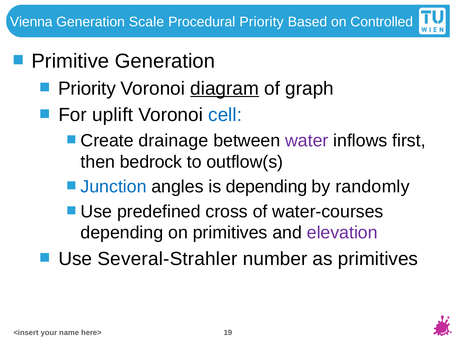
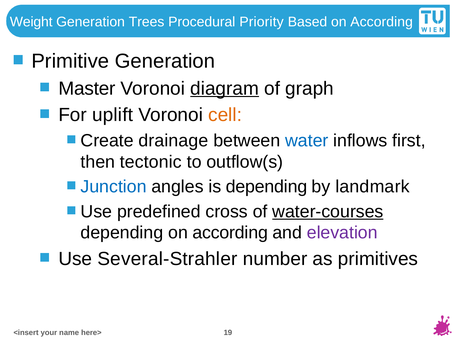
Vienna: Vienna -> Weight
Scale: Scale -> Trees
Based on Controlled: Controlled -> According
Priority at (87, 88): Priority -> Master
cell colour: blue -> orange
water colour: purple -> blue
bedrock: bedrock -> tectonic
randomly: randomly -> landmark
water-courses underline: none -> present
depending on primitives: primitives -> according
